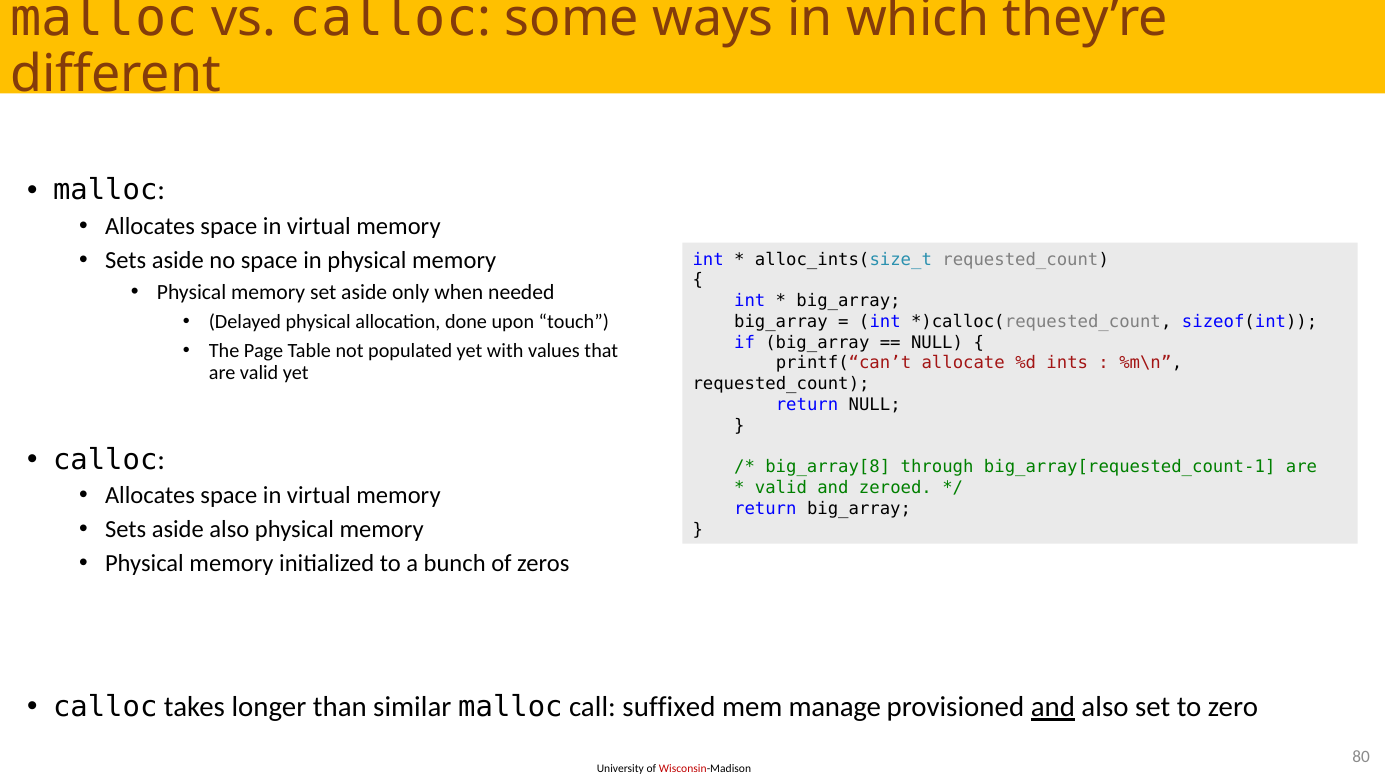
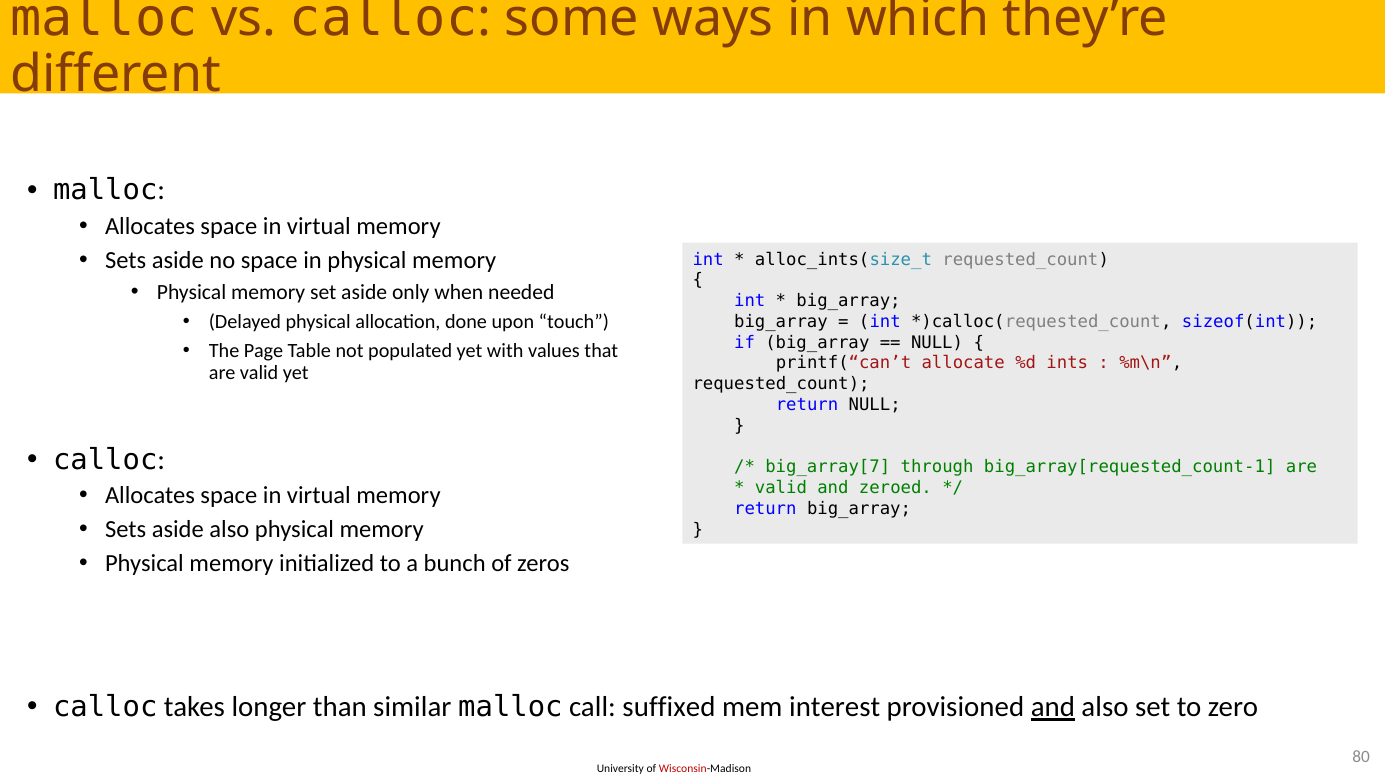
big_array[8: big_array[8 -> big_array[7
manage: manage -> interest
